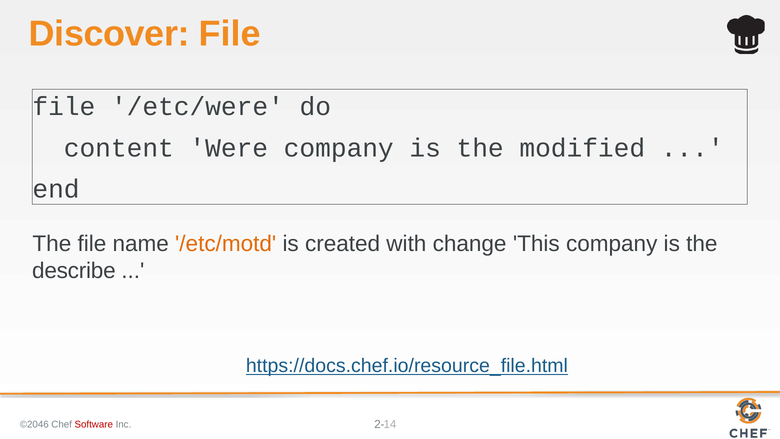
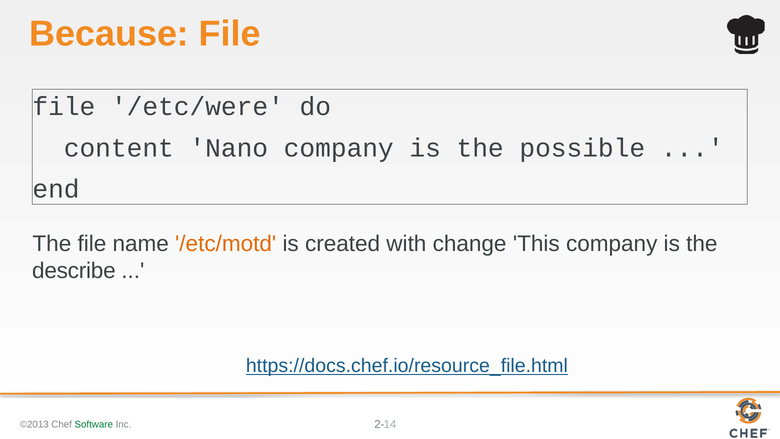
Discover: Discover -> Because
Were: Were -> Nano
modified: modified -> possible
©2046: ©2046 -> ©2013
Software colour: red -> green
